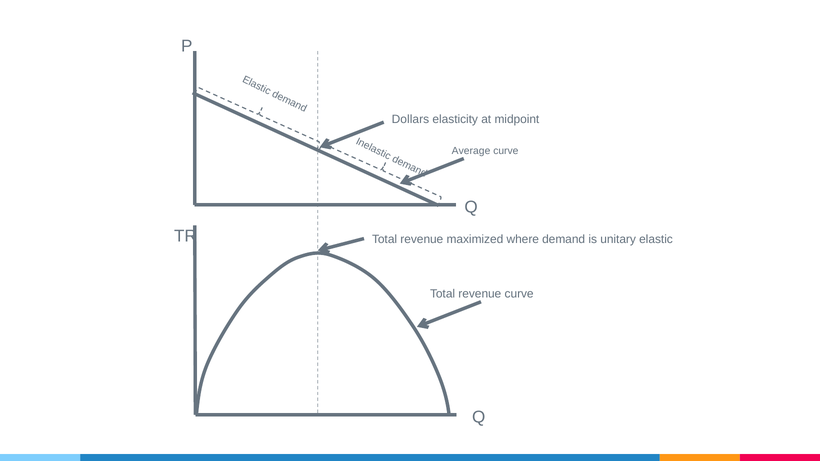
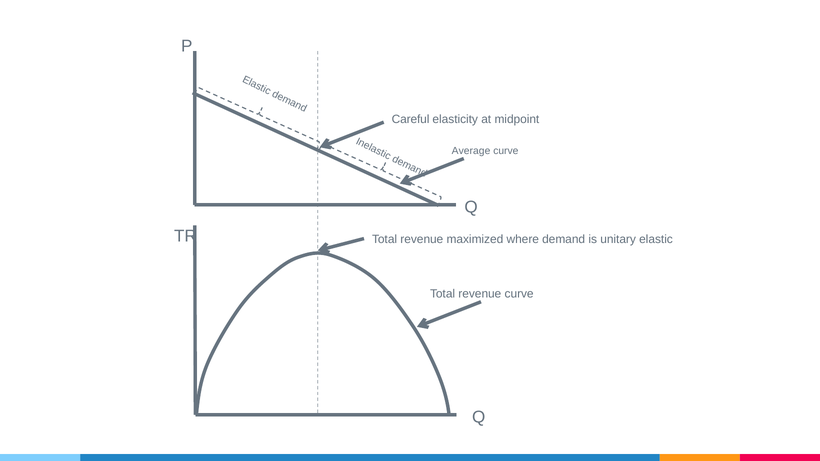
Dollars: Dollars -> Careful
